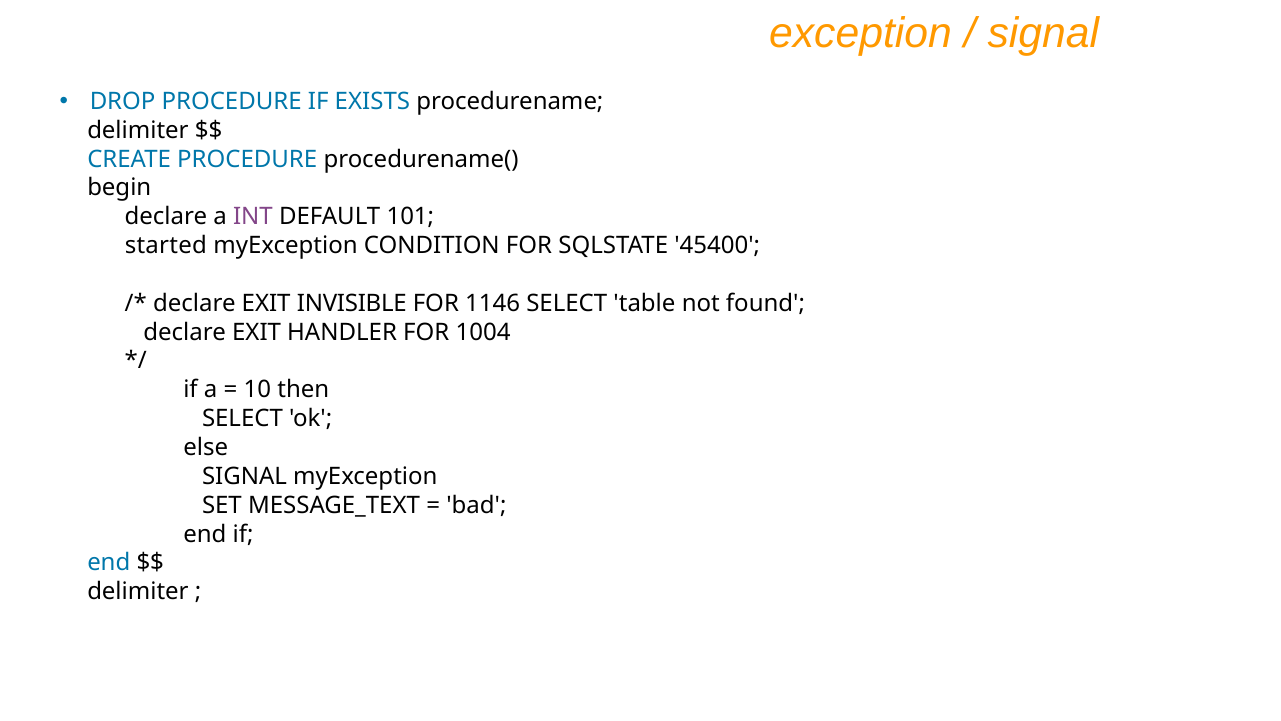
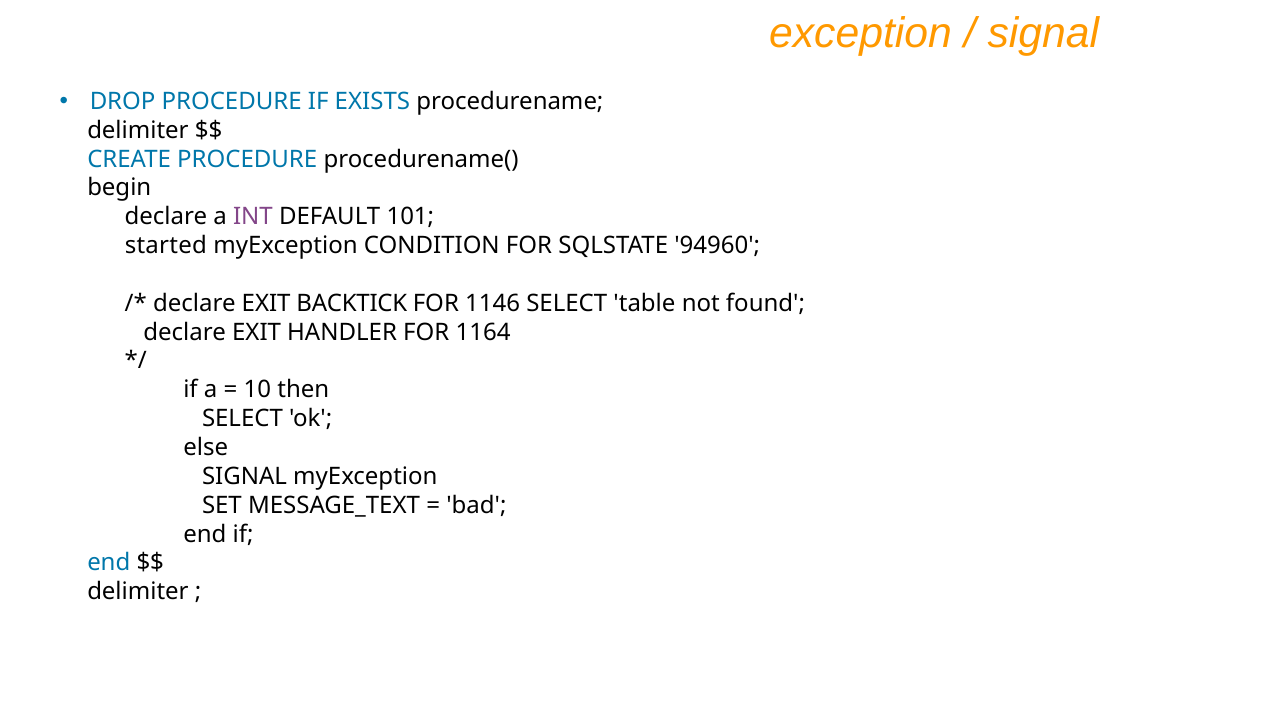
45400: 45400 -> 94960
INVISIBLE: INVISIBLE -> BACKTICK
1004: 1004 -> 1164
